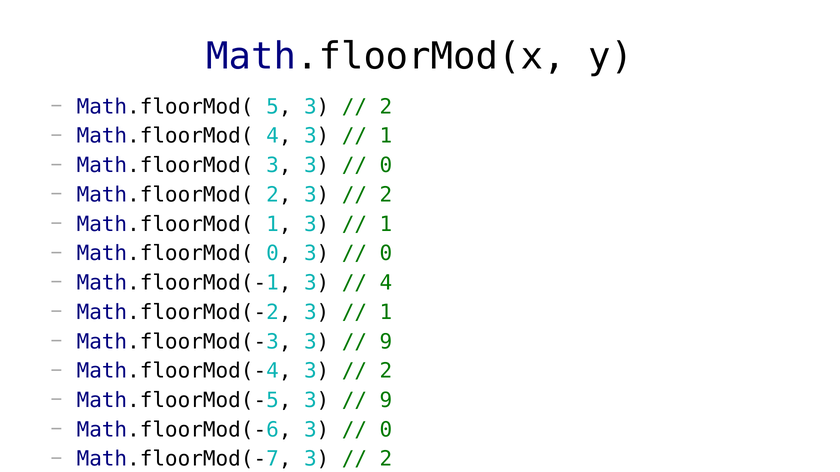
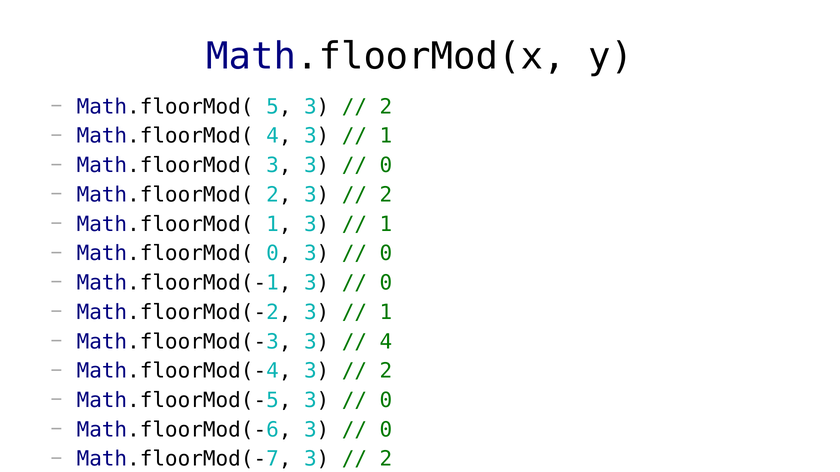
4 at (386, 283): 4 -> 0
9 at (386, 342): 9 -> 4
9 at (386, 401): 9 -> 0
